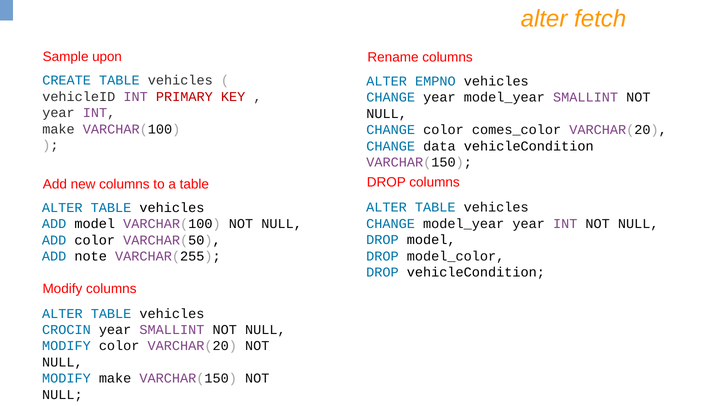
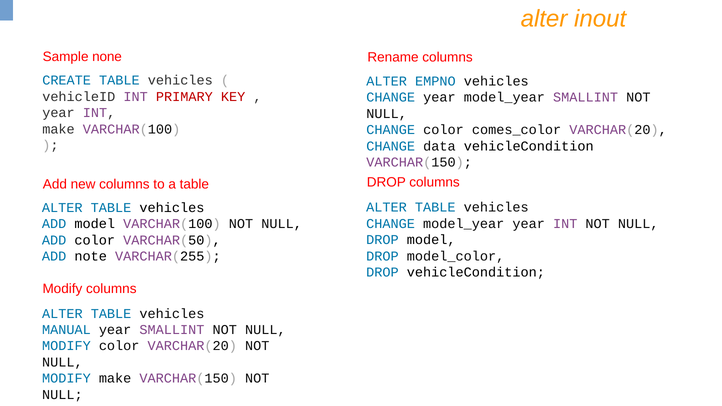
fetch: fetch -> inout
upon: upon -> none
CROCIN: CROCIN -> MANUAL
